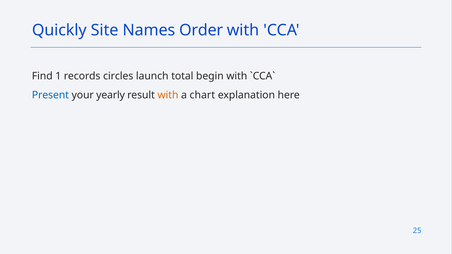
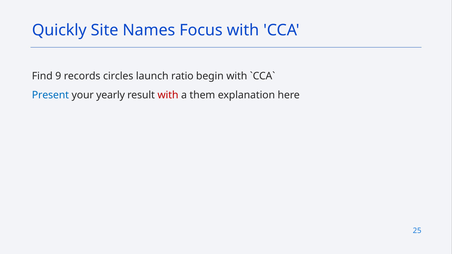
Order: Order -> Focus
1: 1 -> 9
total: total -> ratio
with at (168, 95) colour: orange -> red
chart: chart -> them
